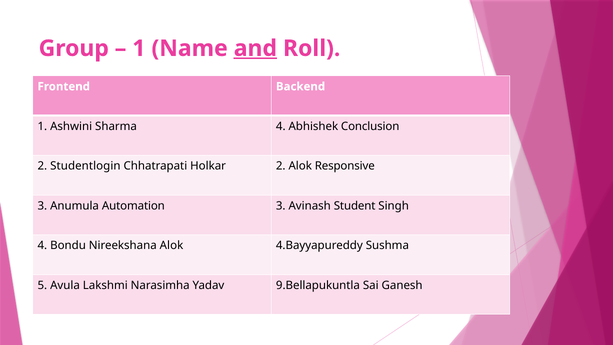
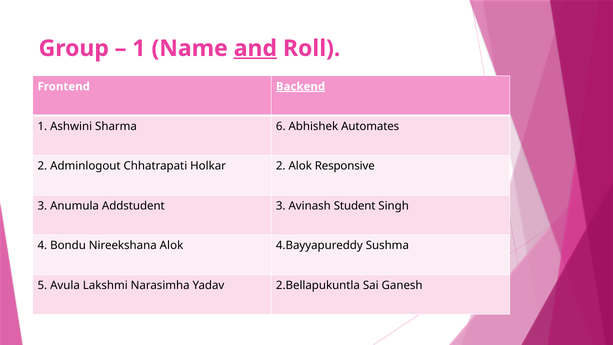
Backend underline: none -> present
Sharma 4: 4 -> 6
Conclusion: Conclusion -> Automates
Studentlogin: Studentlogin -> Adminlogout
Automation: Automation -> Addstudent
9.Bellapukuntla: 9.Bellapukuntla -> 2.Bellapukuntla
